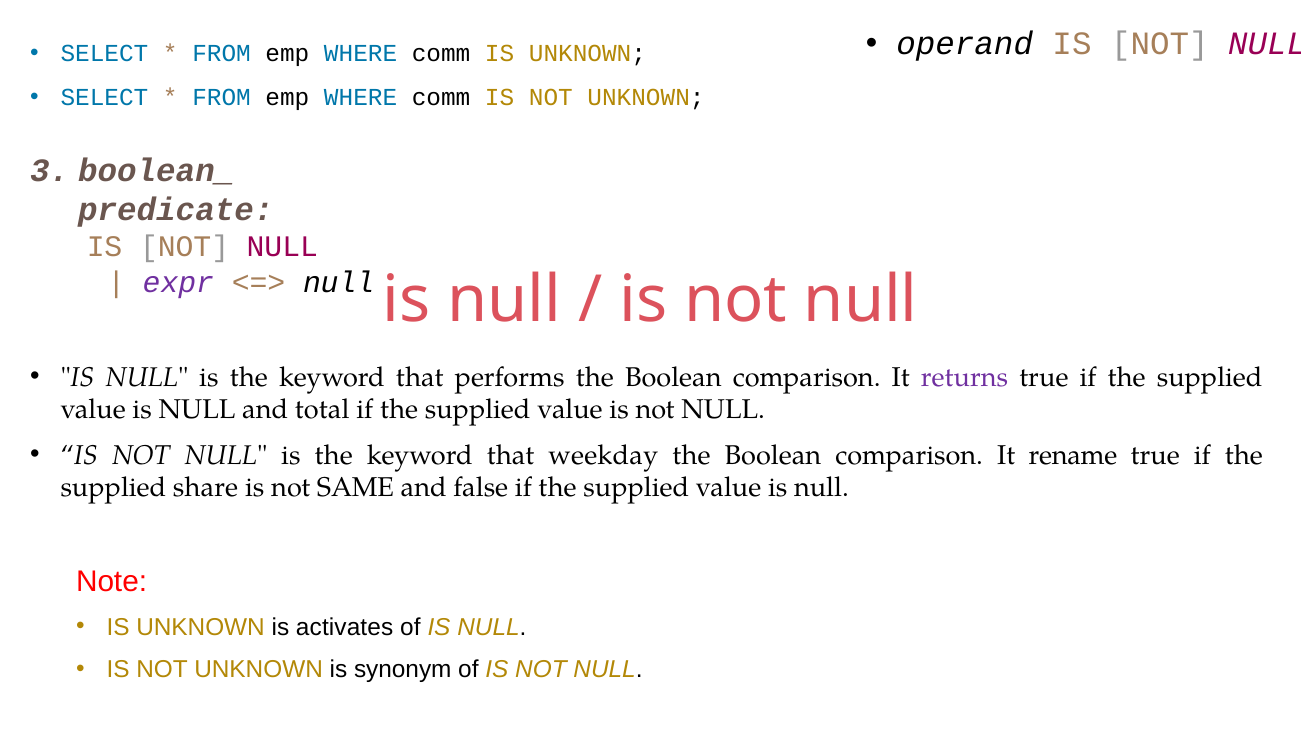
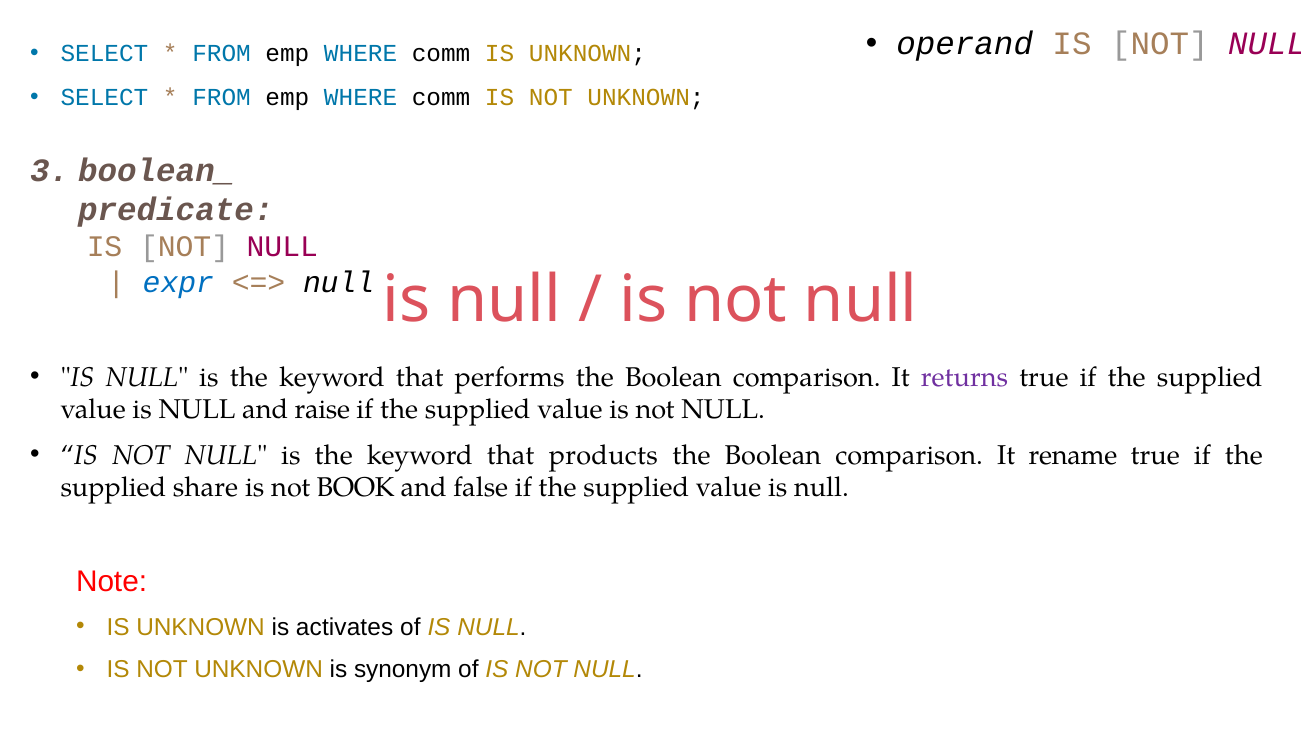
expr colour: purple -> blue
total: total -> raise
weekday: weekday -> products
SAME: SAME -> BOOK
